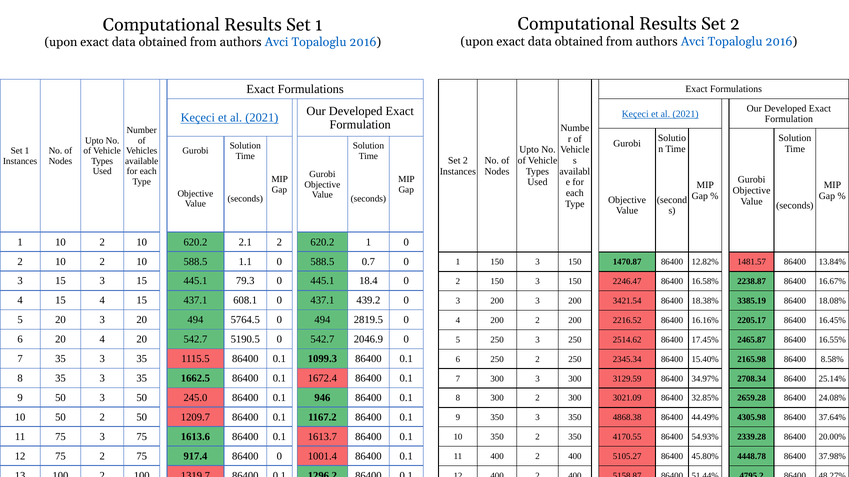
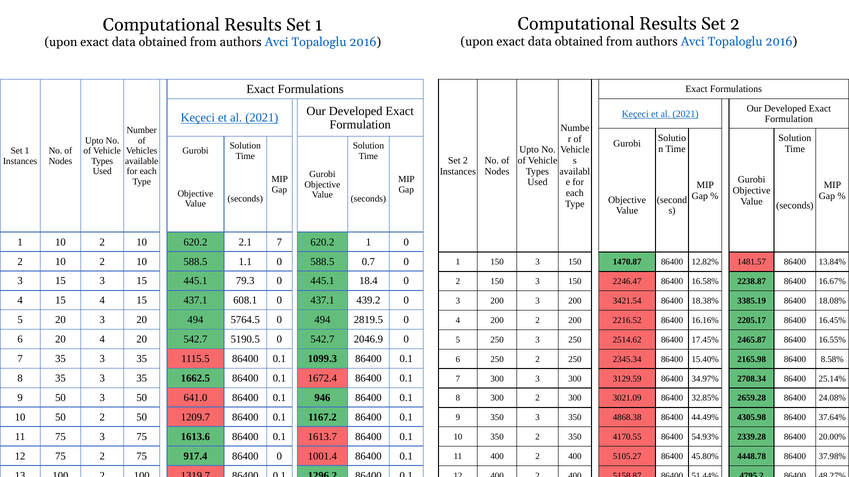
2.1 2: 2 -> 7
245.0: 245.0 -> 641.0
